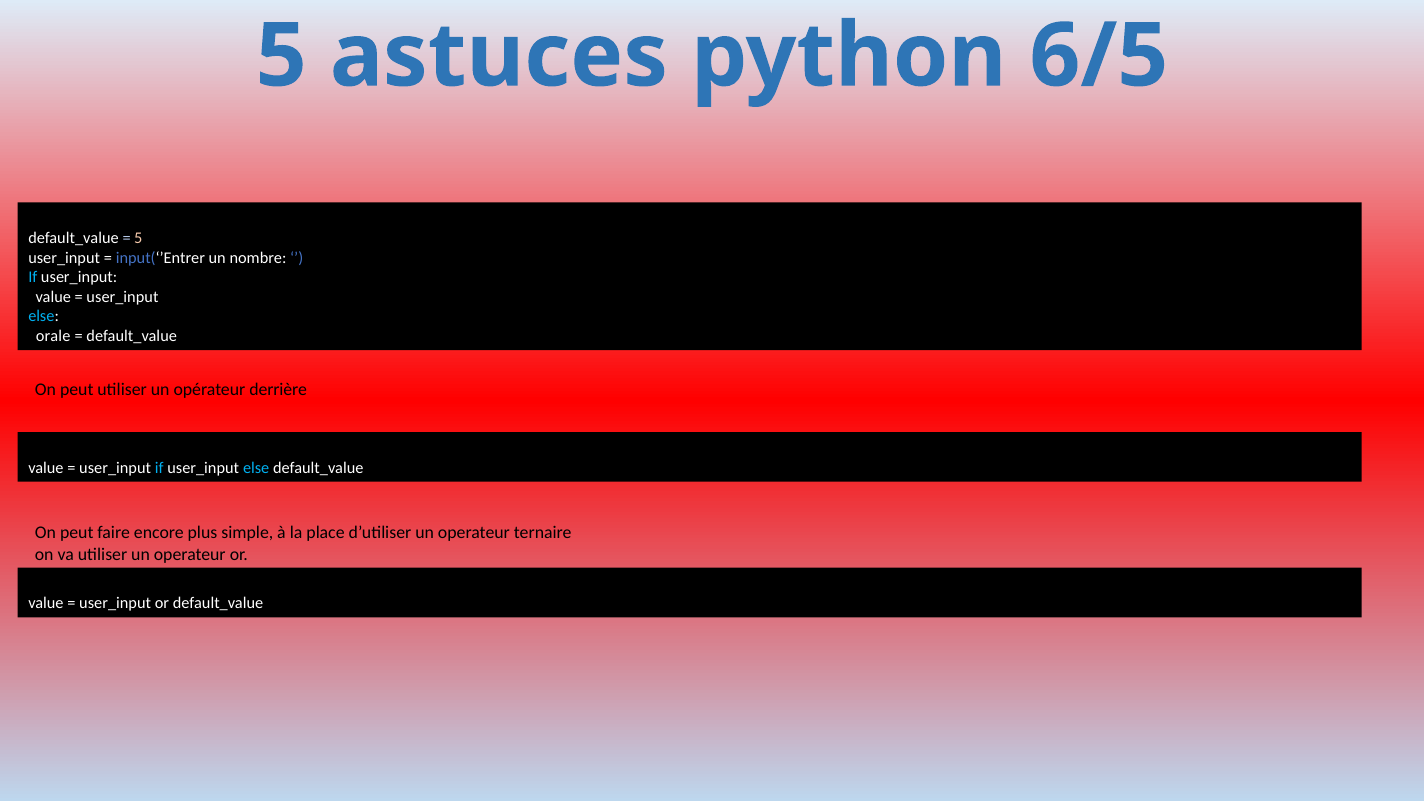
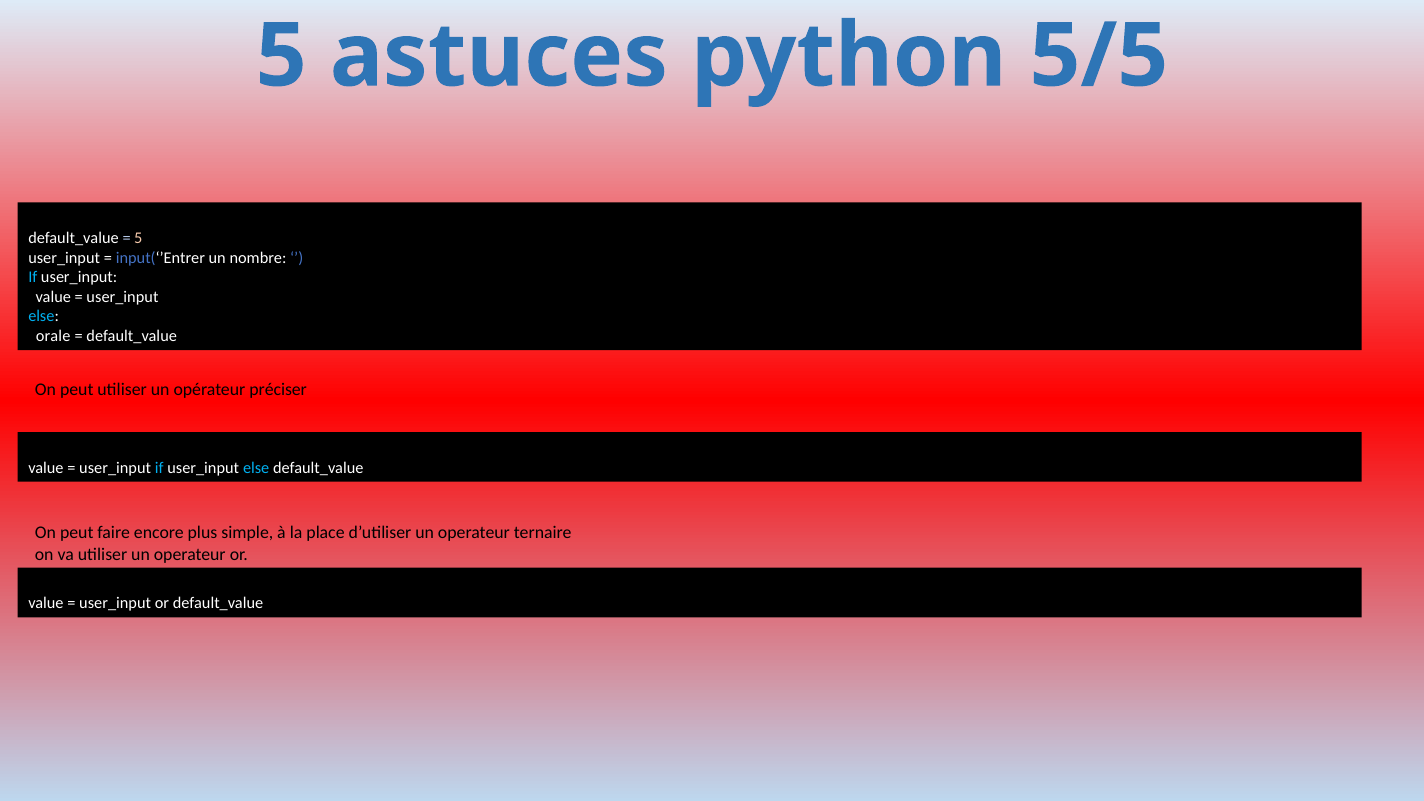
6/5: 6/5 -> 5/5
derrière: derrière -> préciser
